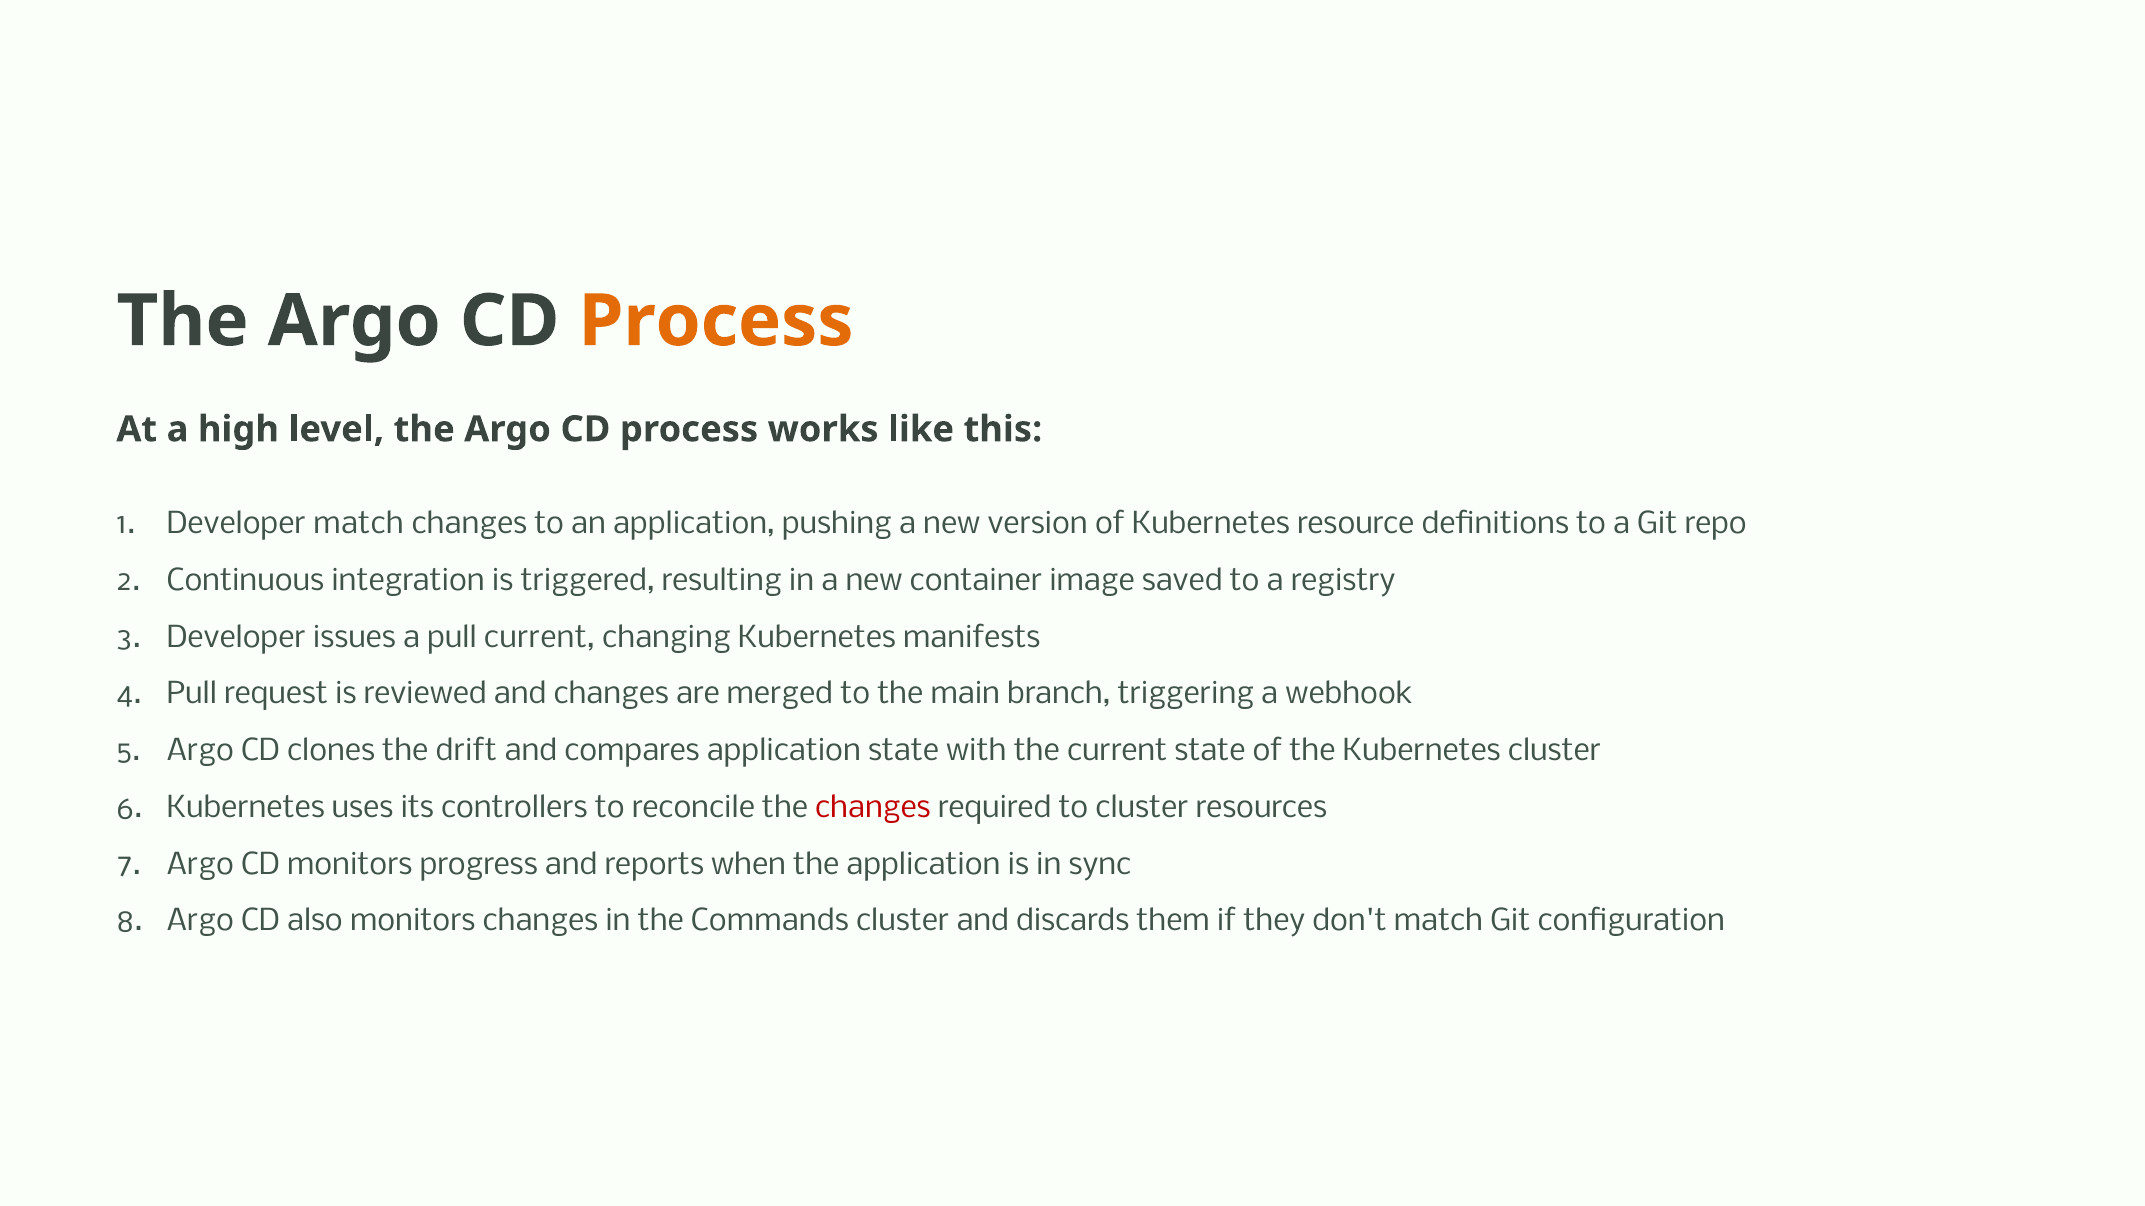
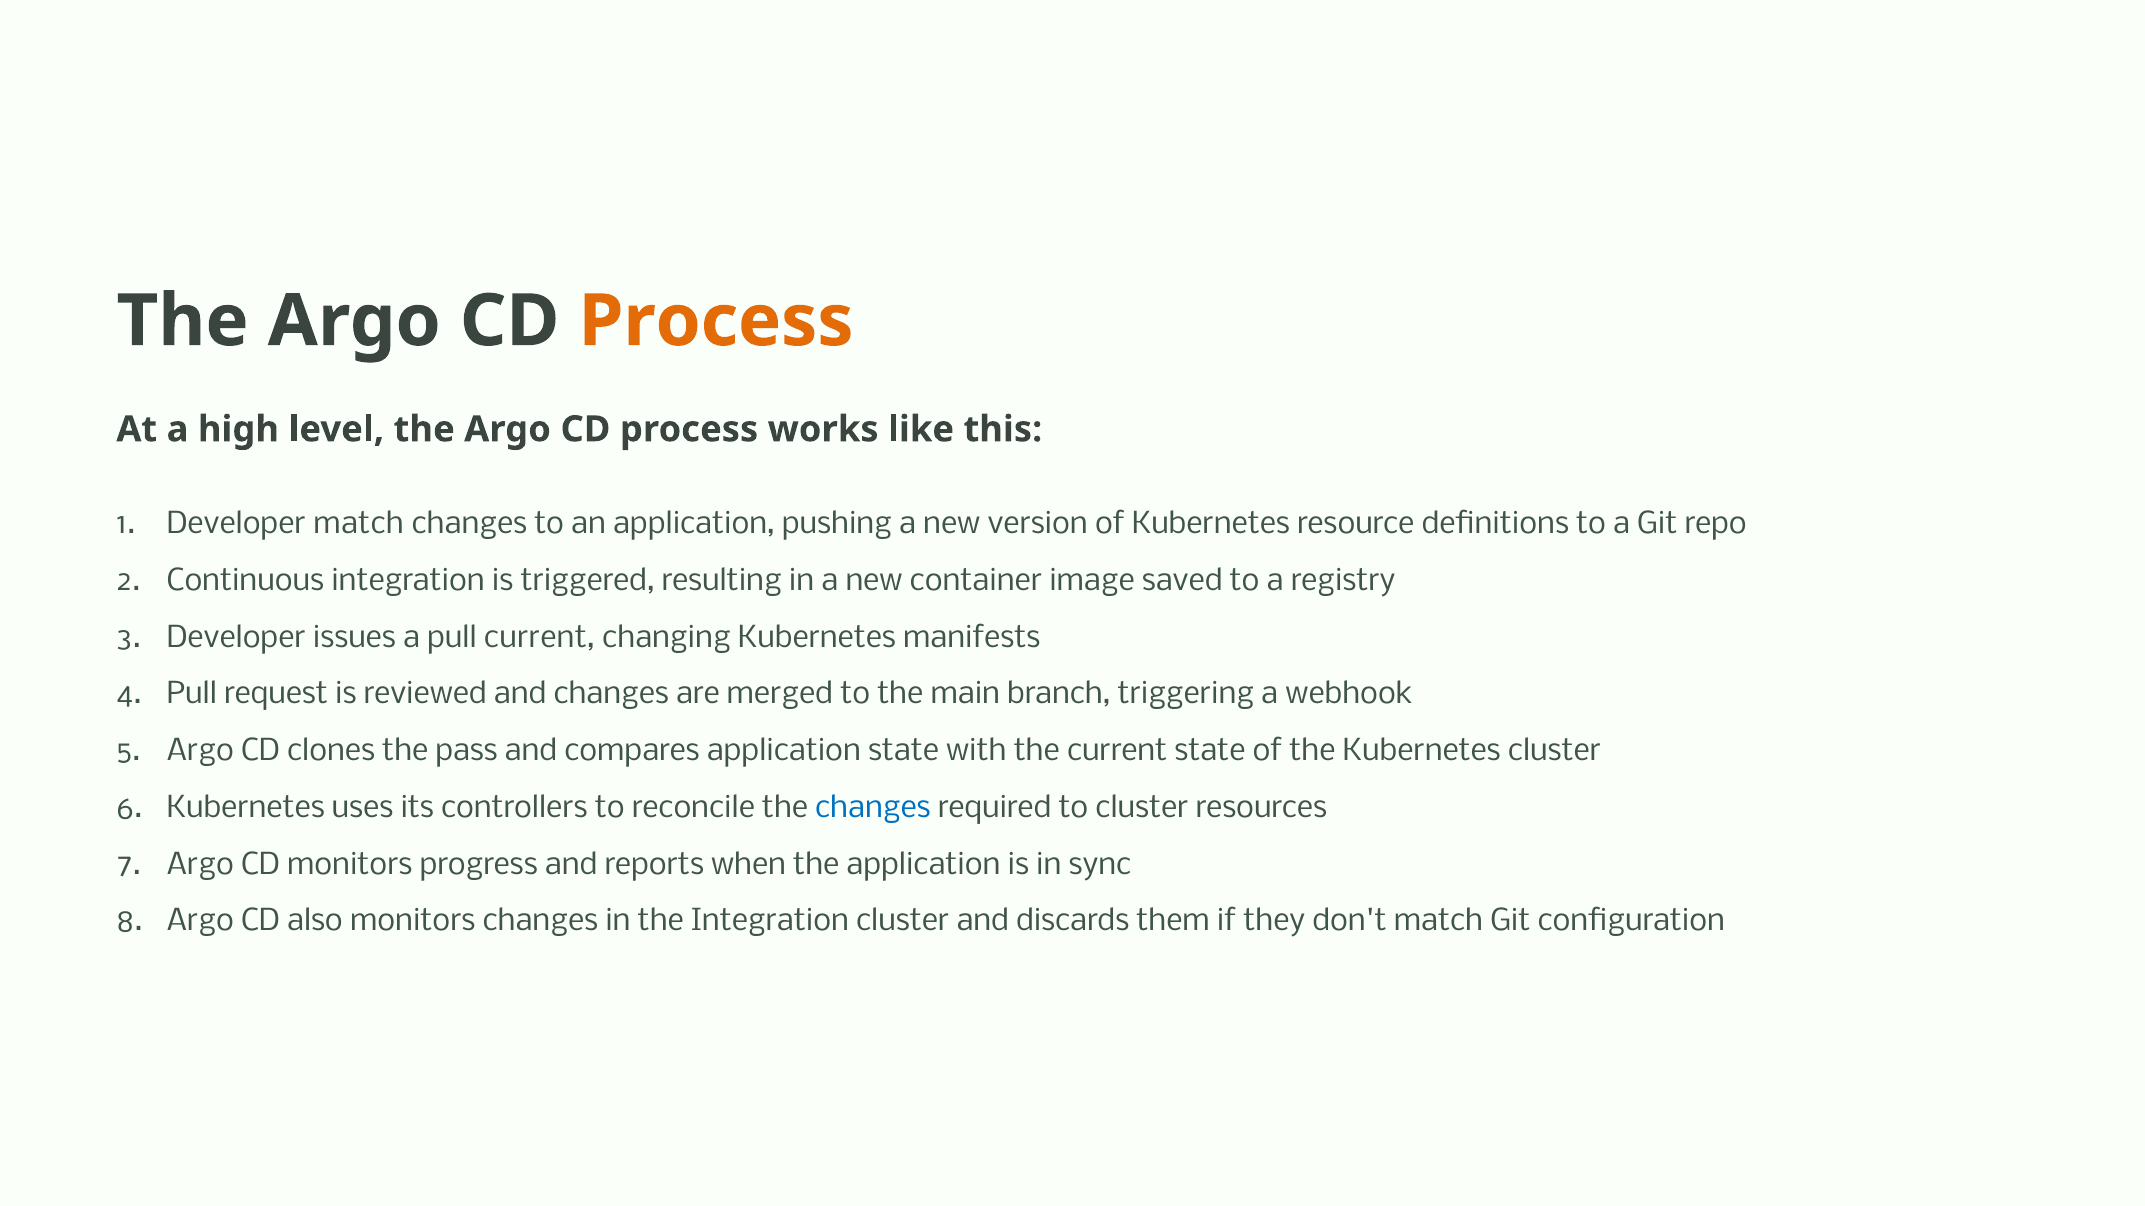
drift: drift -> pass
changes at (873, 808) colour: red -> blue
the Commands: Commands -> Integration
